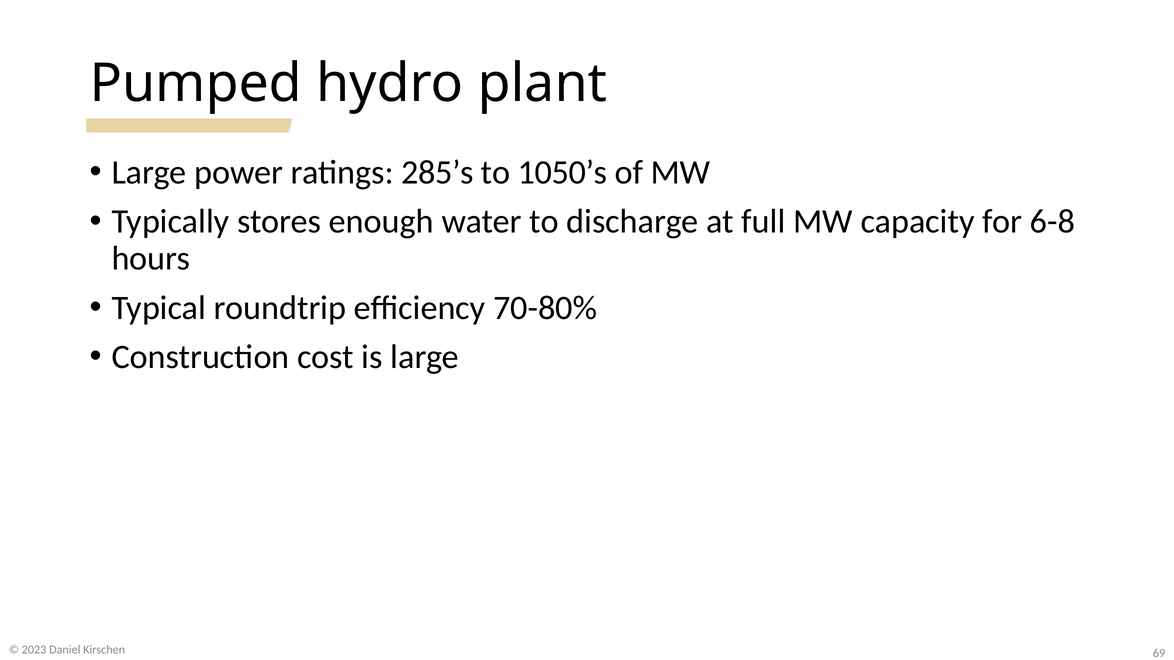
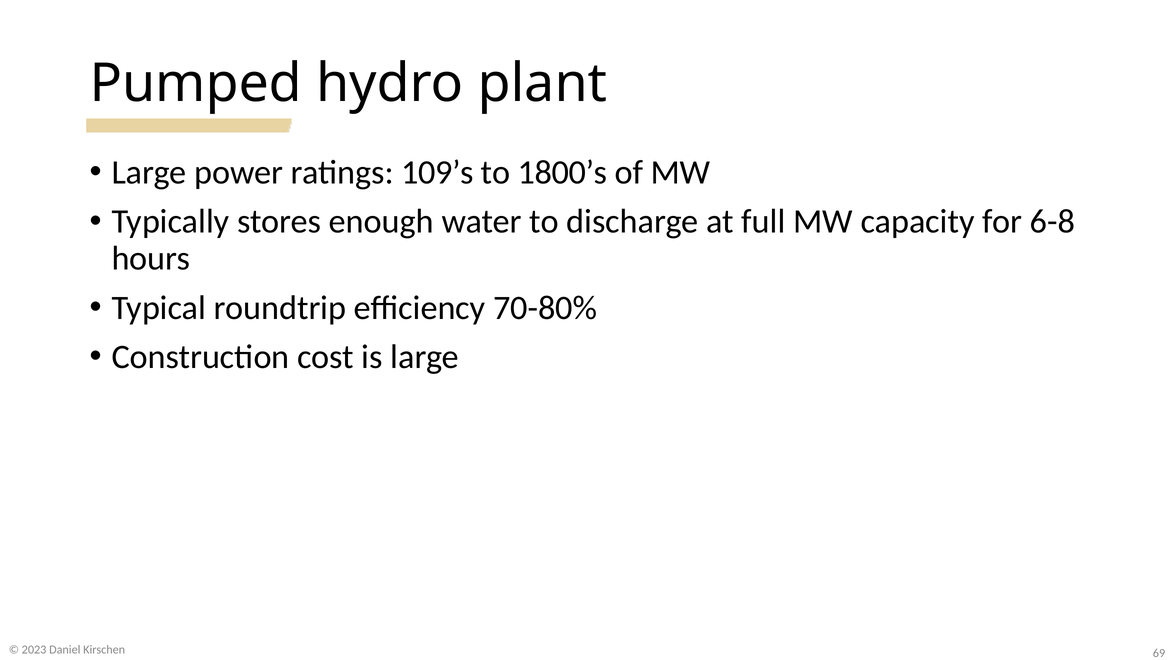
285’s: 285’s -> 109’s
1050’s: 1050’s -> 1800’s
